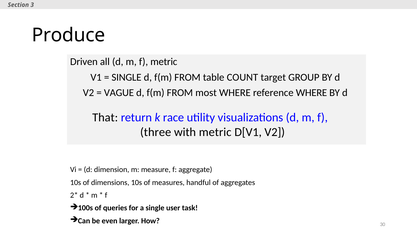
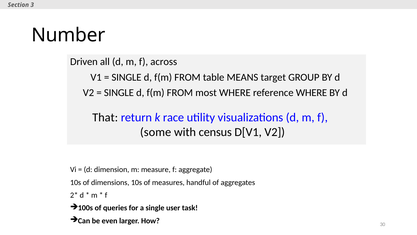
Produce: Produce -> Number
f metric: metric -> across
COUNT: COUNT -> MEANS
VAGUE at (119, 93): VAGUE -> SINGLE
three: three -> some
with metric: metric -> census
